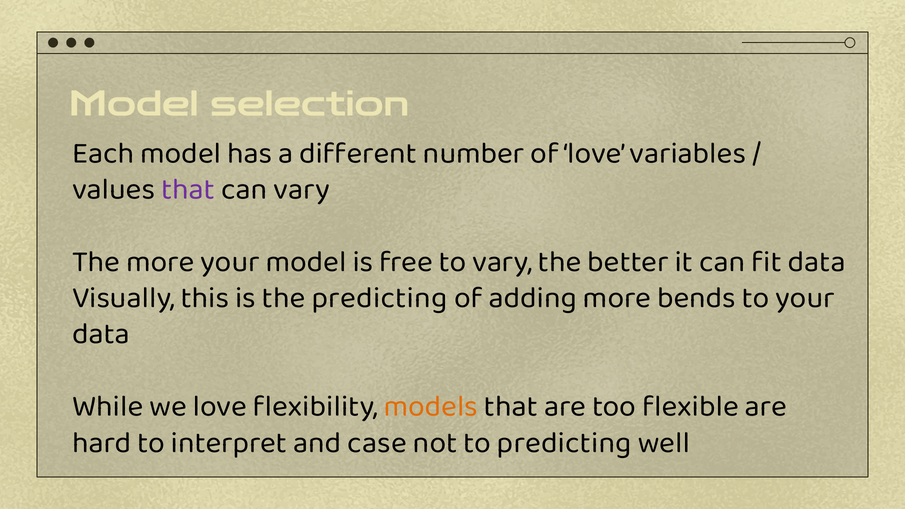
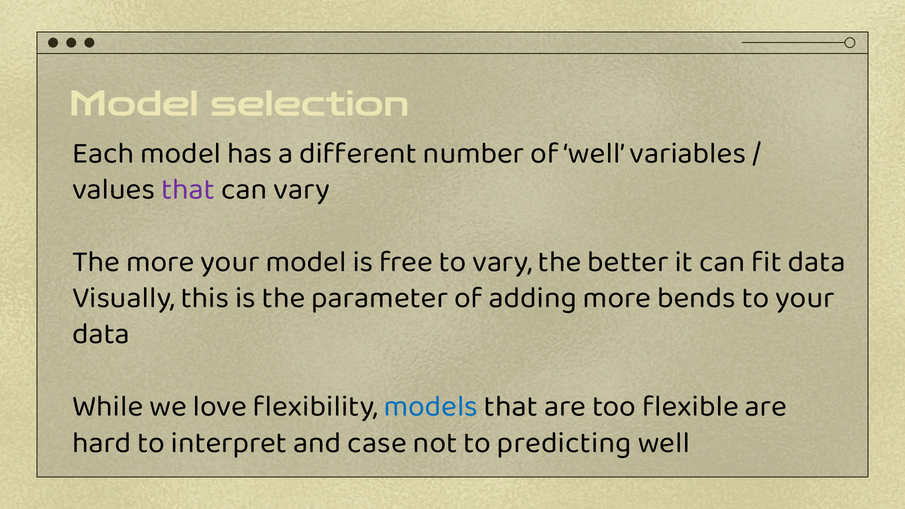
of love: love -> well
the predicting: predicting -> parameter
models colour: orange -> blue
